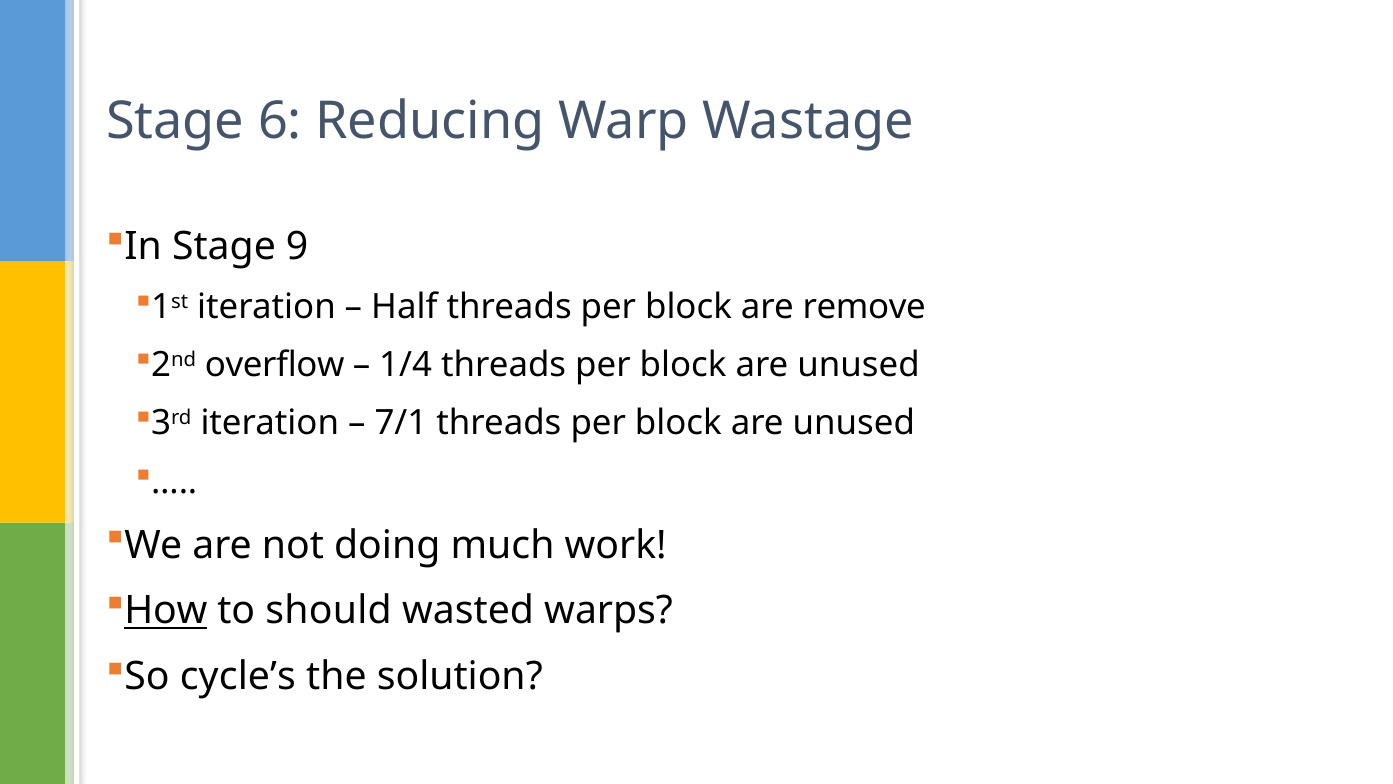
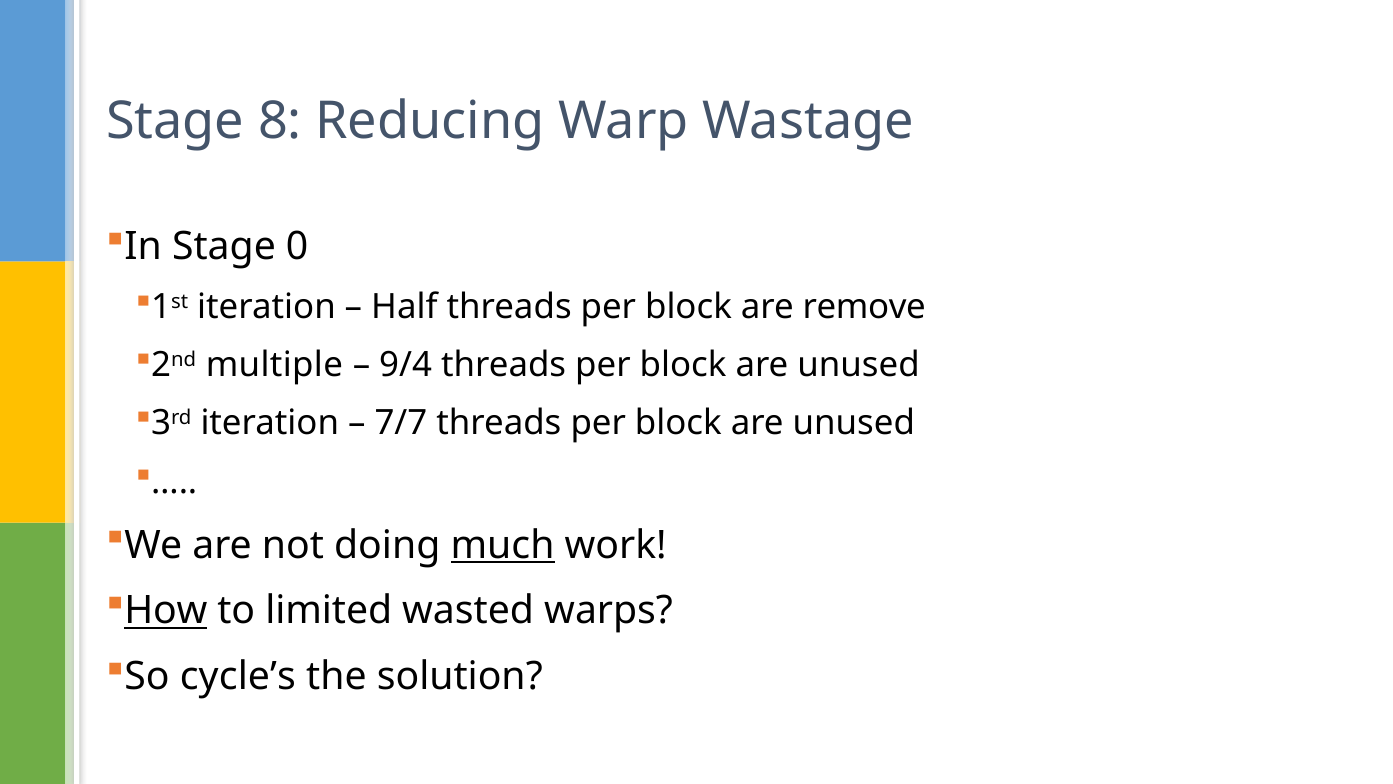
6: 6 -> 8
9: 9 -> 0
overflow: overflow -> multiple
1/4: 1/4 -> 9/4
7/1: 7/1 -> 7/7
much underline: none -> present
should: should -> limited
